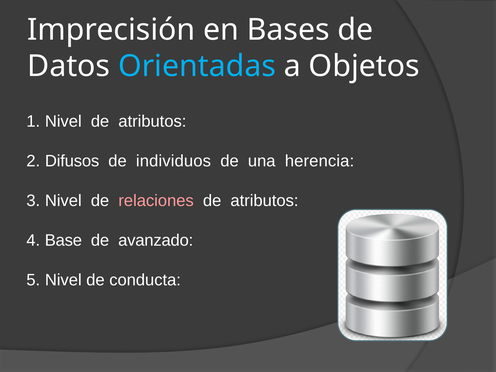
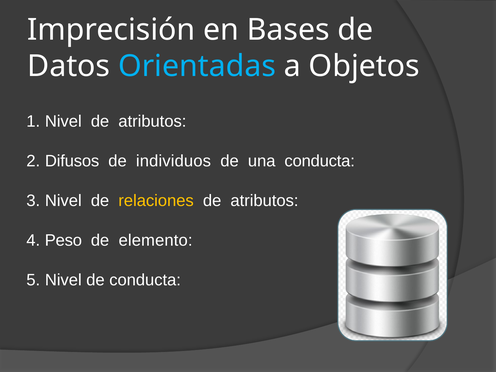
una herencia: herencia -> conducta
relaciones colour: pink -> yellow
Base: Base -> Peso
avanzado: avanzado -> elemento
